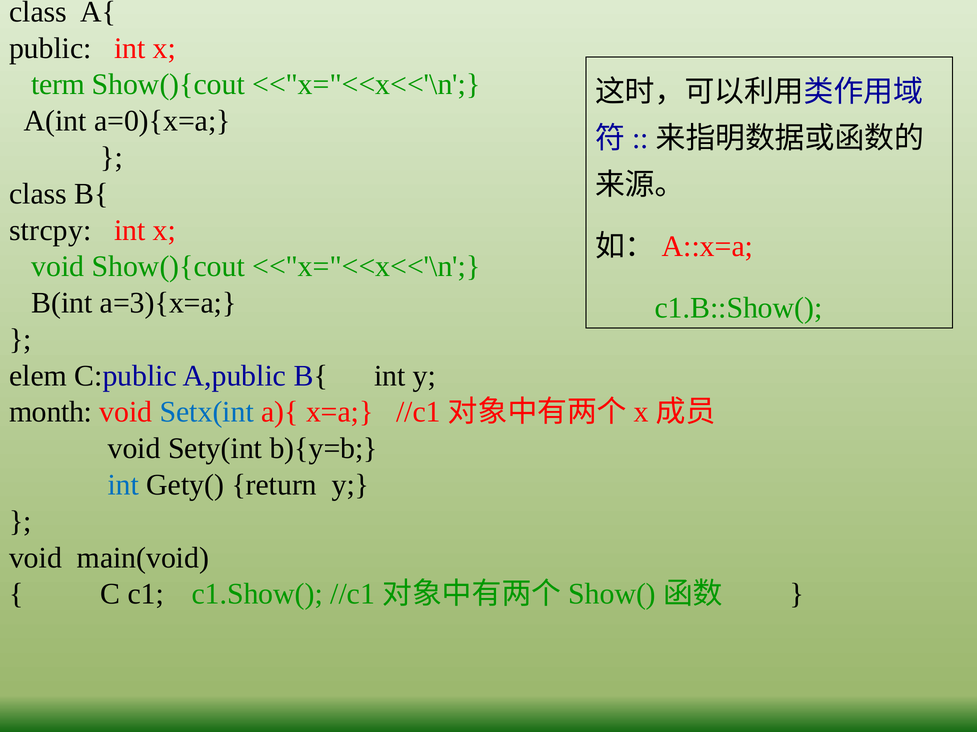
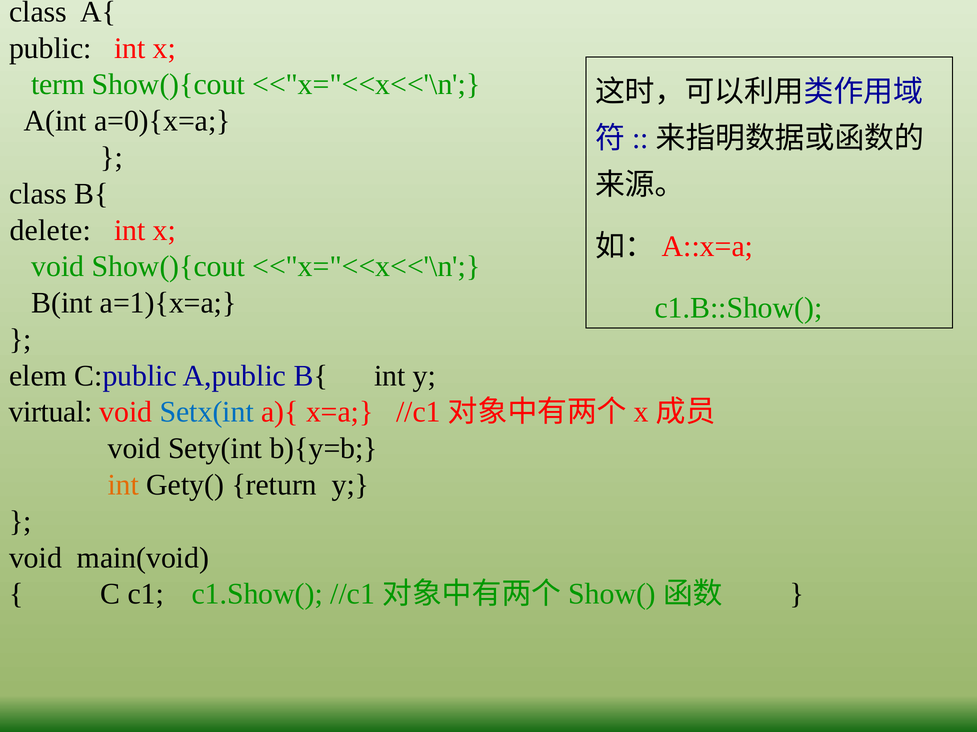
strcpy: strcpy -> delete
a=3){x=a: a=3){x=a -> a=1){x=a
month: month -> virtual
int at (123, 485) colour: blue -> orange
